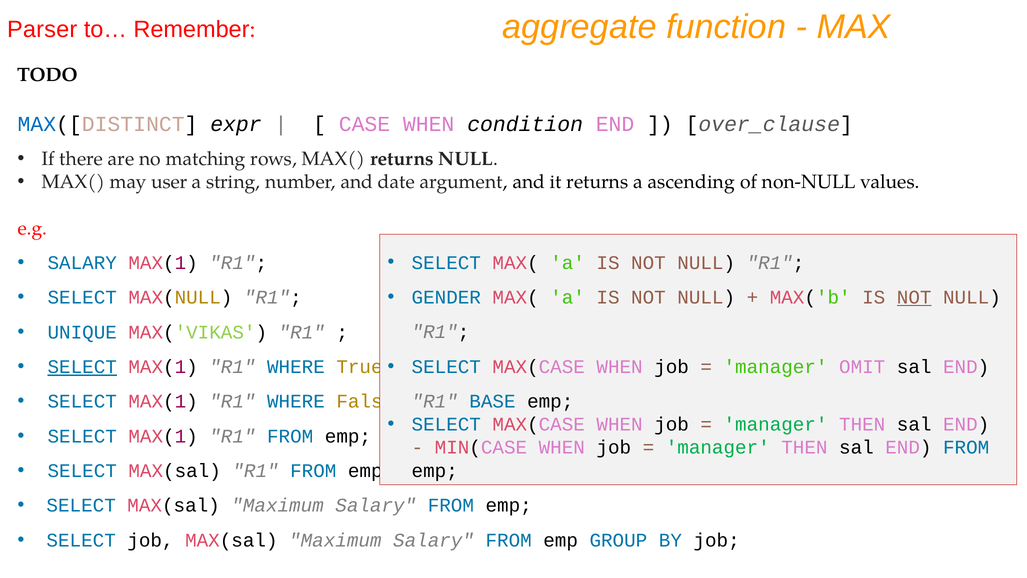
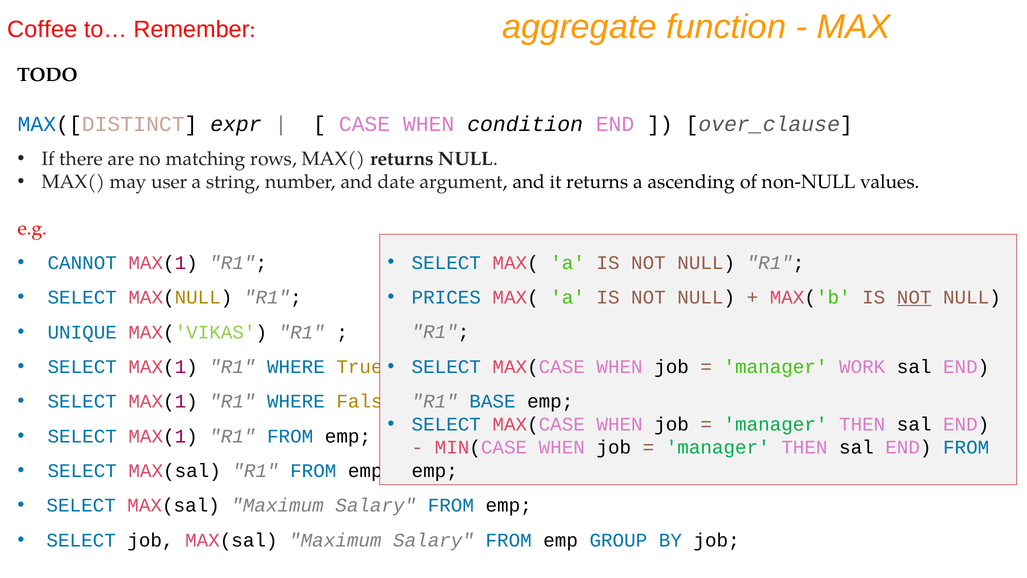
Parser: Parser -> Coffee
SALARY at (82, 263): SALARY -> CANNOT
GENDER: GENDER -> PRICES
OMIT: OMIT -> WORK
SELECT at (82, 367) underline: present -> none
